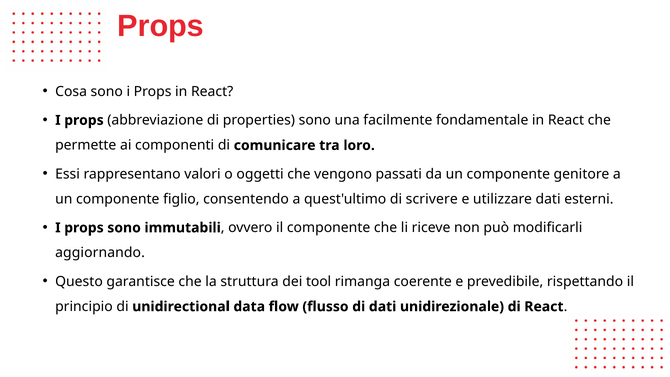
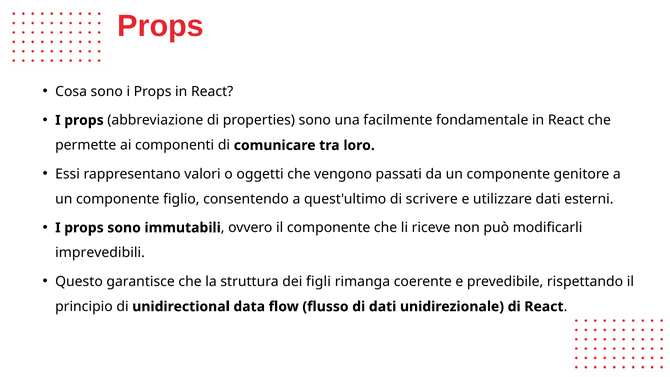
aggiornando: aggiornando -> imprevedibili
tool: tool -> figli
